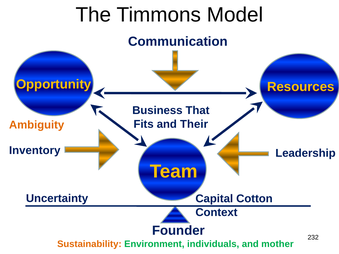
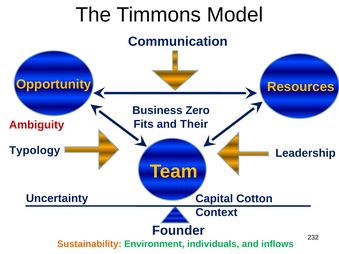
That: That -> Zero
Ambiguity colour: orange -> red
Inventory: Inventory -> Typology
mother: mother -> inflows
